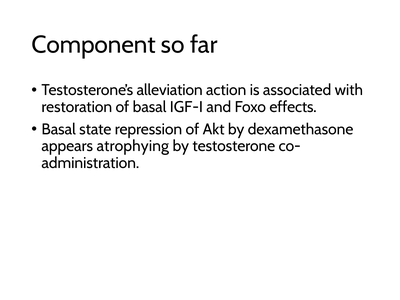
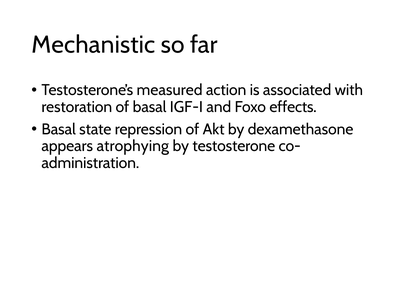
Component: Component -> Mechanistic
alleviation: alleviation -> measured
